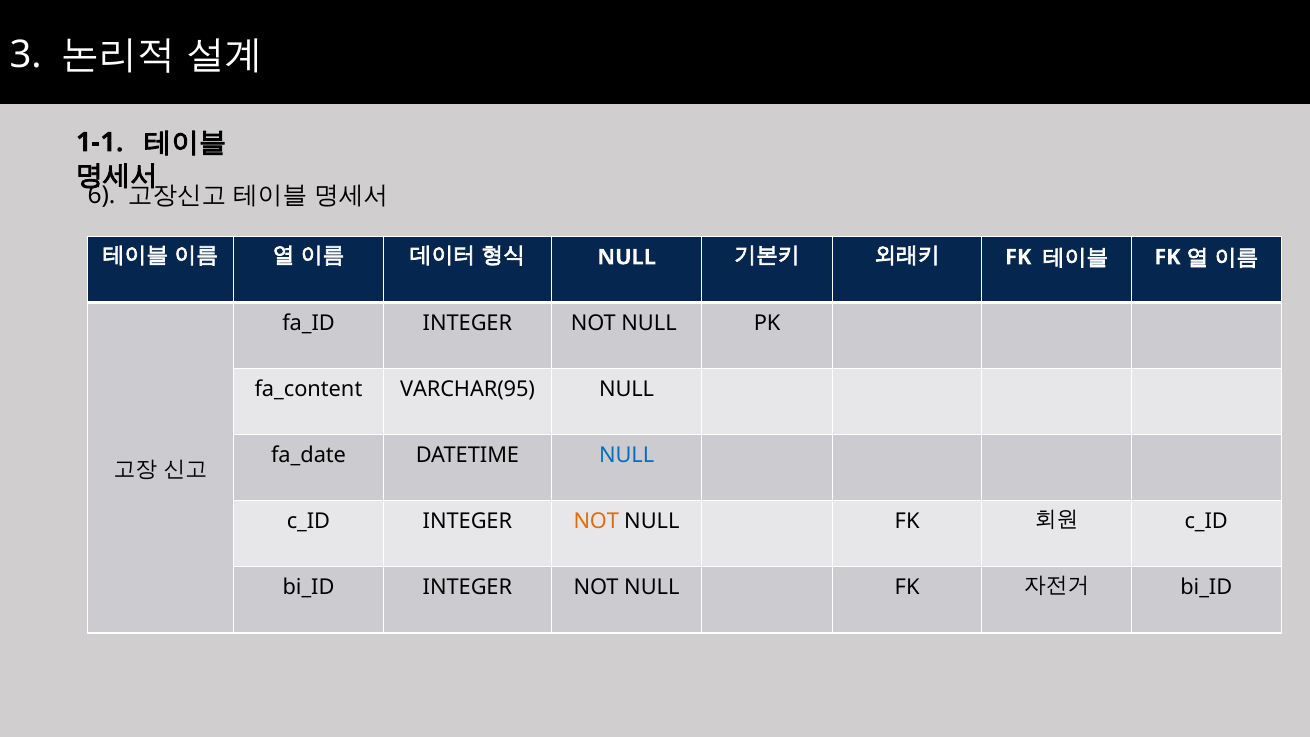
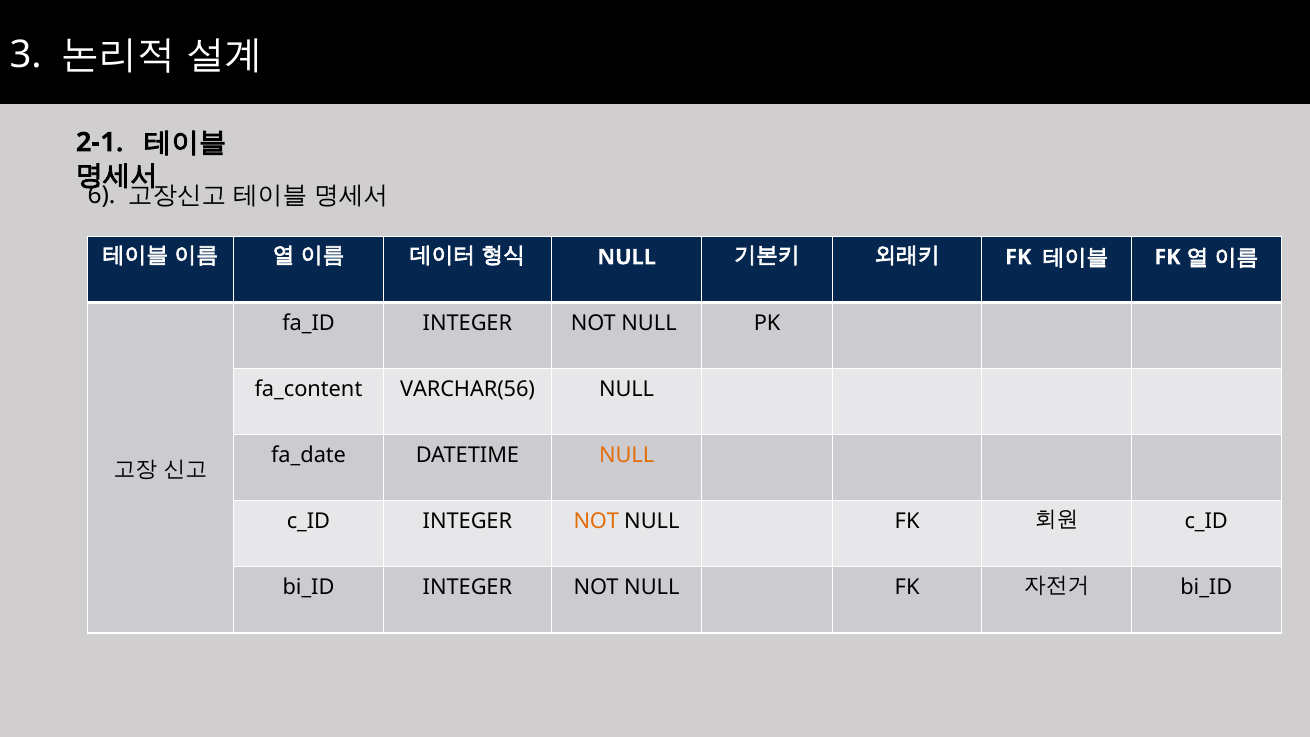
1-1: 1-1 -> 2-1
VARCHAR(95: VARCHAR(95 -> VARCHAR(56
NULL at (627, 455) colour: blue -> orange
